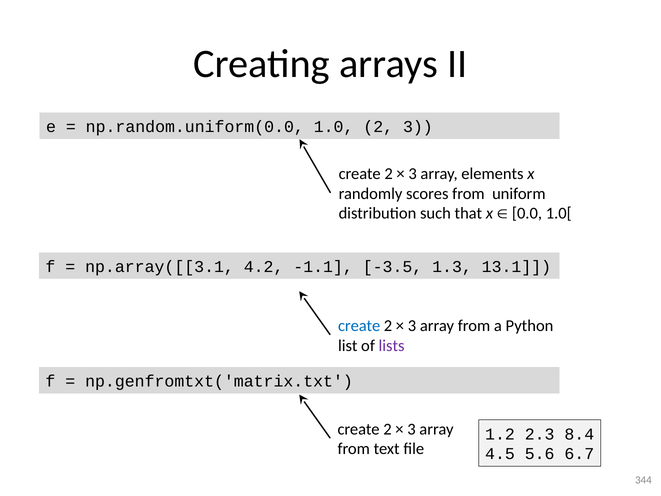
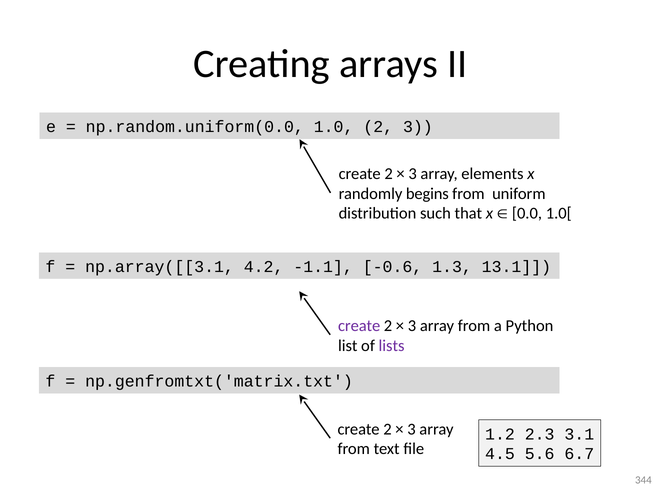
scores: scores -> begins
-3.5: -3.5 -> -0.6
create at (359, 326) colour: blue -> purple
8.4: 8.4 -> 3.1
